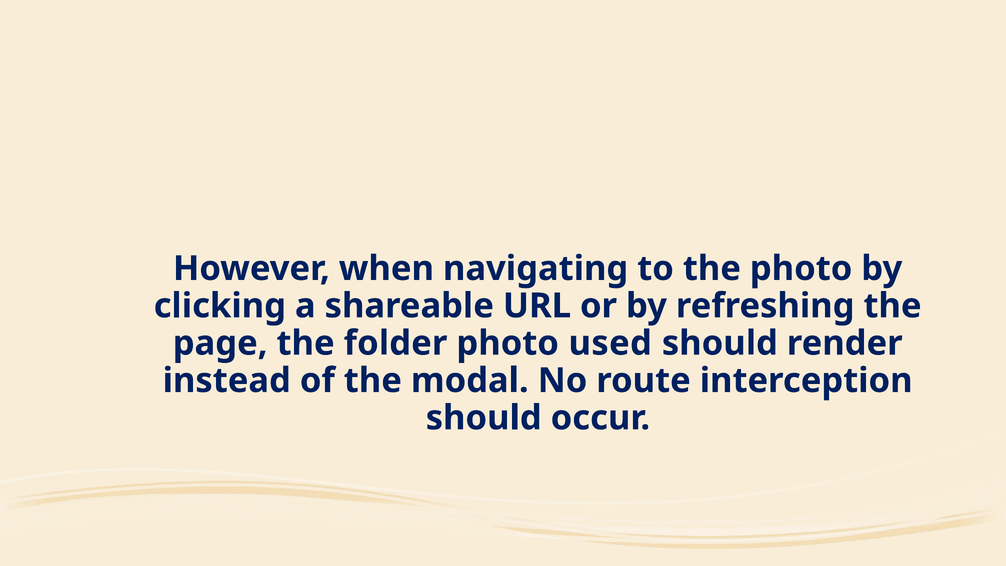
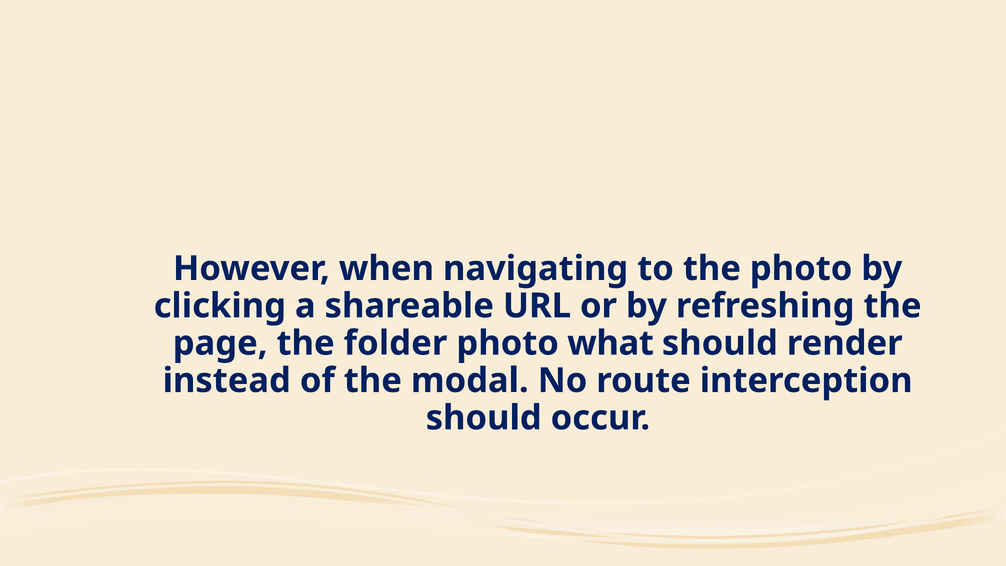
used: used -> what
